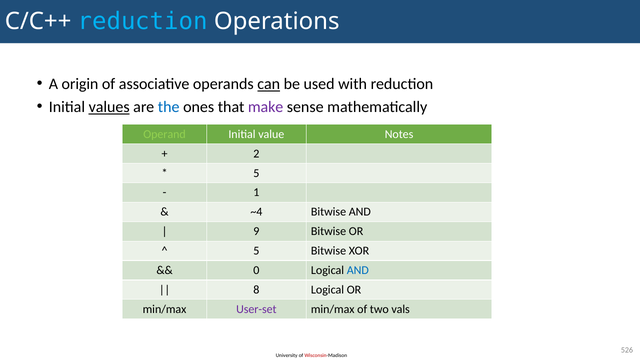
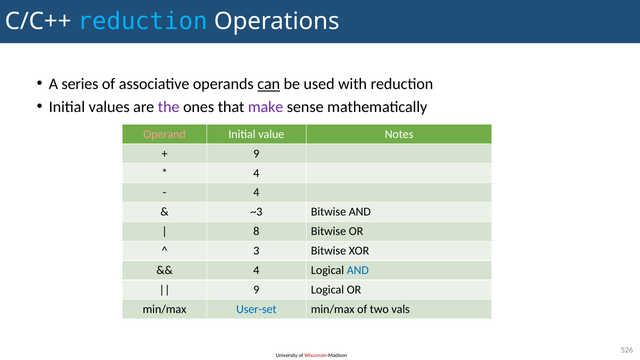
origin: origin -> series
values underline: present -> none
the colour: blue -> purple
Operand colour: light green -> pink
2 at (256, 154): 2 -> 9
5 at (256, 173): 5 -> 4
1 at (256, 193): 1 -> 4
~4: ~4 -> ~3
9: 9 -> 8
5 at (256, 251): 5 -> 3
0 at (256, 270): 0 -> 4
8 at (256, 290): 8 -> 9
User-set colour: purple -> blue
